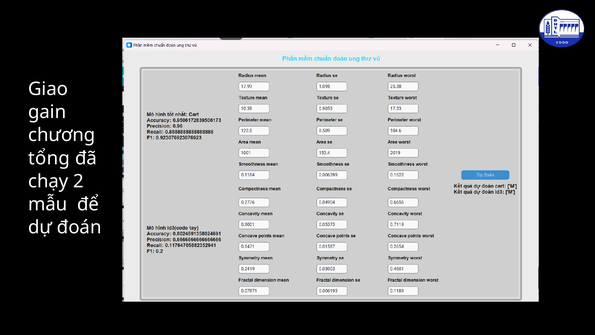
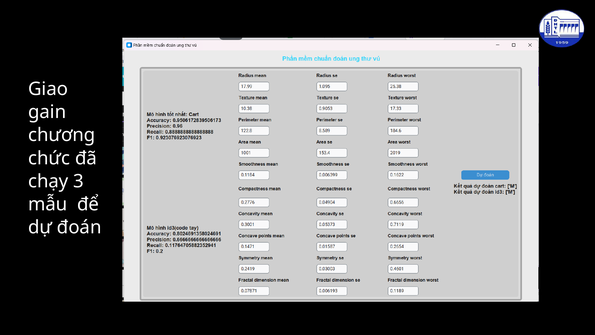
tổng: tổng -> chức
2: 2 -> 3
